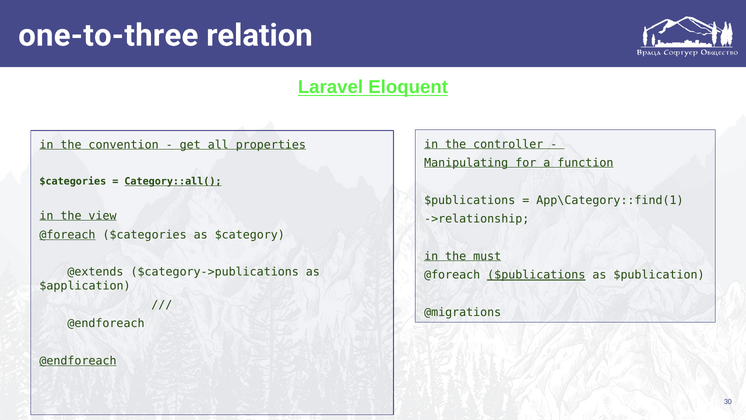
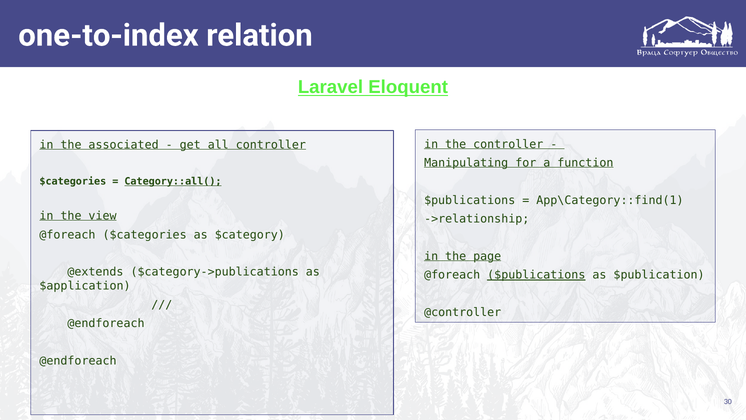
one-to-three: one-to-three -> one-to-index
convention: convention -> associated
all properties: properties -> controller
@foreach at (67, 234) underline: present -> none
must: must -> page
@migrations: @migrations -> @controller
@endforeach at (78, 360) underline: present -> none
